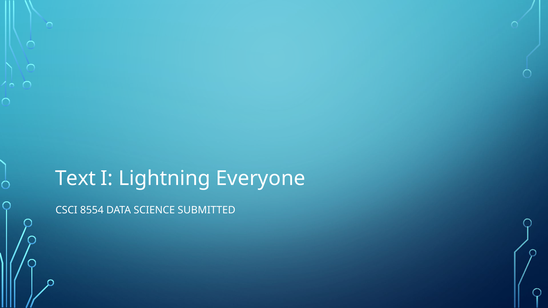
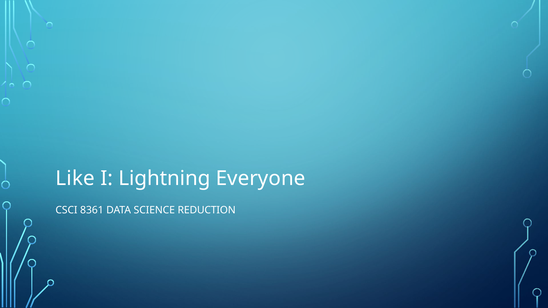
Text: Text -> Like
8554: 8554 -> 8361
SUBMITTED: SUBMITTED -> REDUCTION
